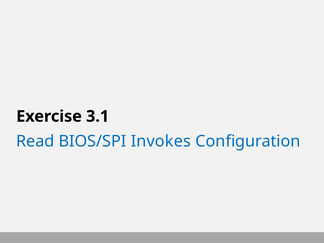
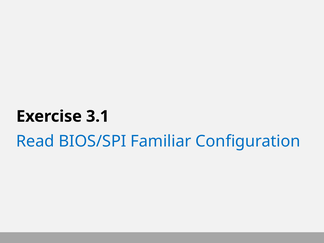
Invokes: Invokes -> Familiar
